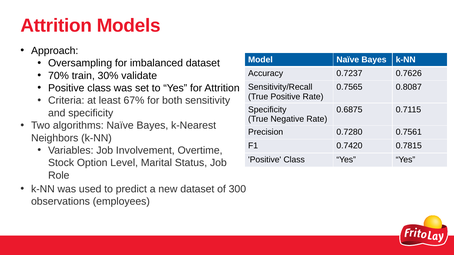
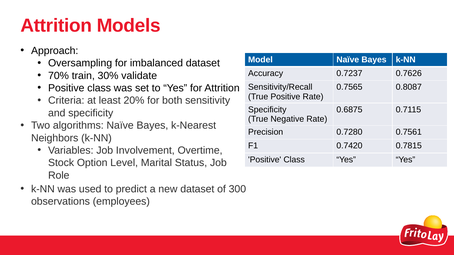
67%: 67% -> 20%
